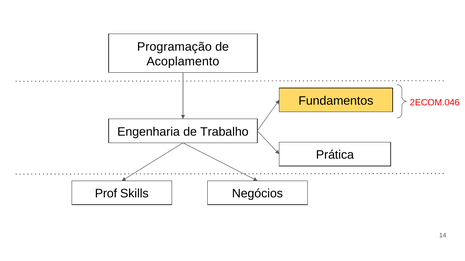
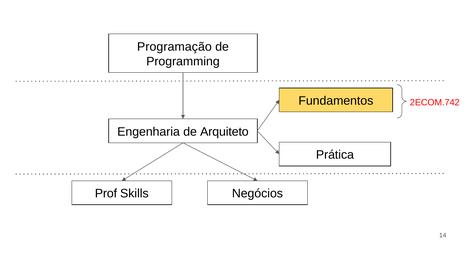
Acoplamento: Acoplamento -> Programming
2ECOM.046: 2ECOM.046 -> 2ECOM.742
Trabalho: Trabalho -> Arquiteto
